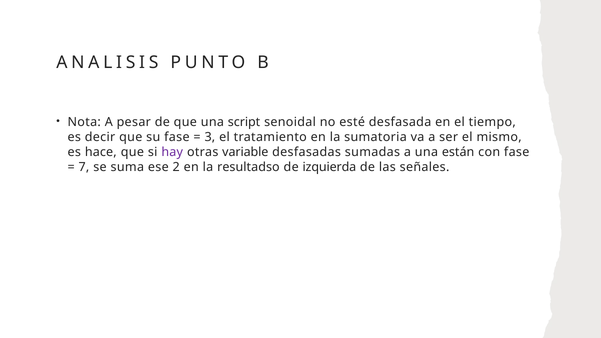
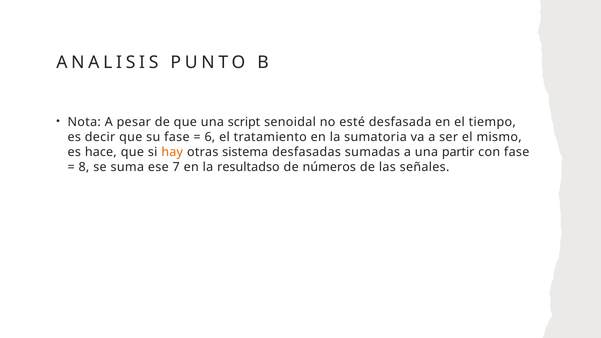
3: 3 -> 6
hay colour: purple -> orange
variable: variable -> sistema
están: están -> partir
7: 7 -> 8
2: 2 -> 7
izquierda: izquierda -> números
